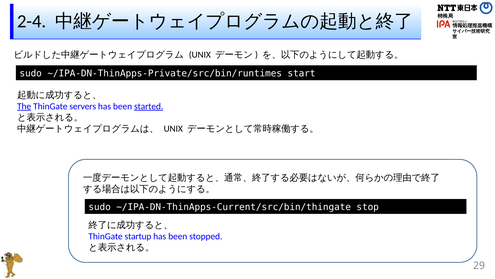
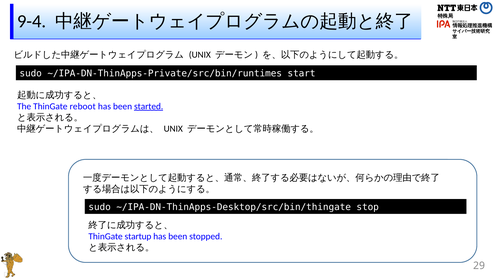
2-4: 2-4 -> 9-4
The underline: present -> none
servers: servers -> reboot
~/IPA-DN-ThinApps-Current/src/bin/thingate: ~/IPA-DN-ThinApps-Current/src/bin/thingate -> ~/IPA-DN-ThinApps-Desktop/src/bin/thingate
